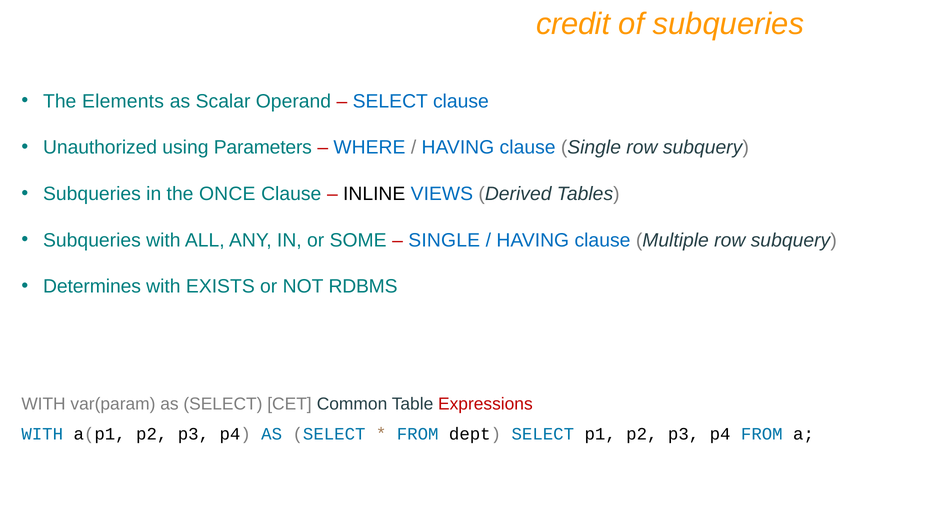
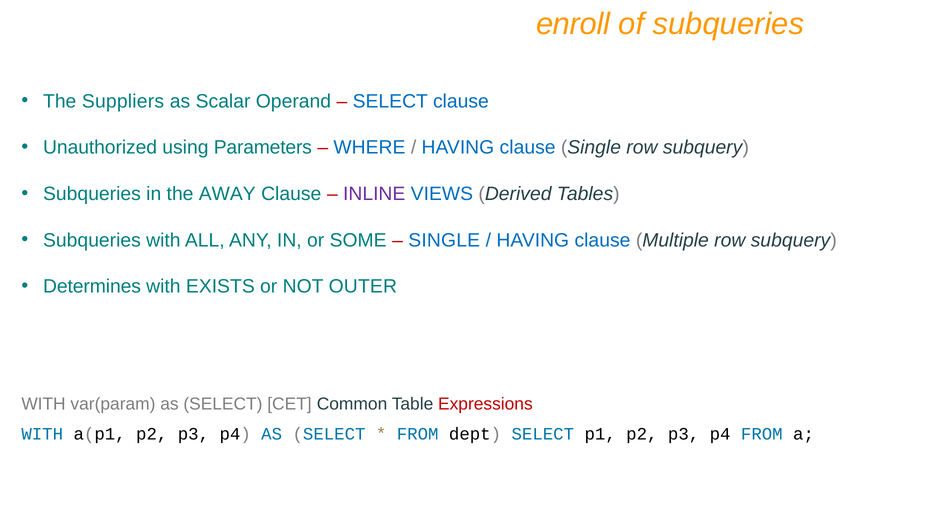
credit: credit -> enroll
Elements: Elements -> Suppliers
ONCE: ONCE -> AWAY
INLINE colour: black -> purple
RDBMS: RDBMS -> OUTER
